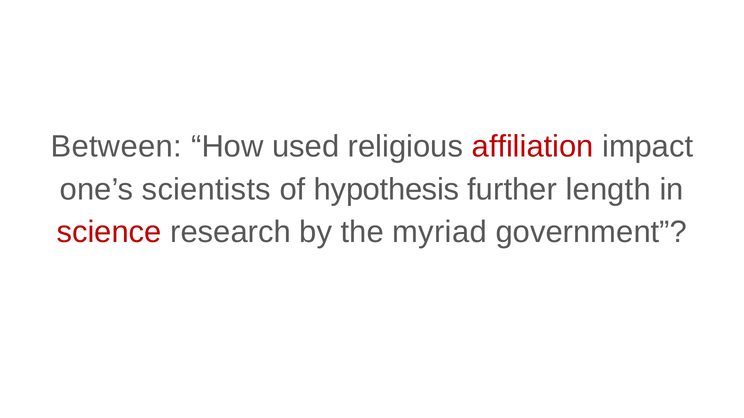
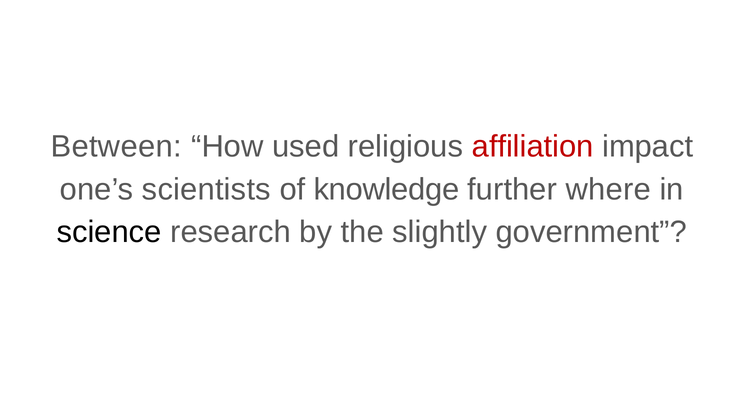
hypothesis: hypothesis -> knowledge
length: length -> where
science colour: red -> black
myriad: myriad -> slightly
